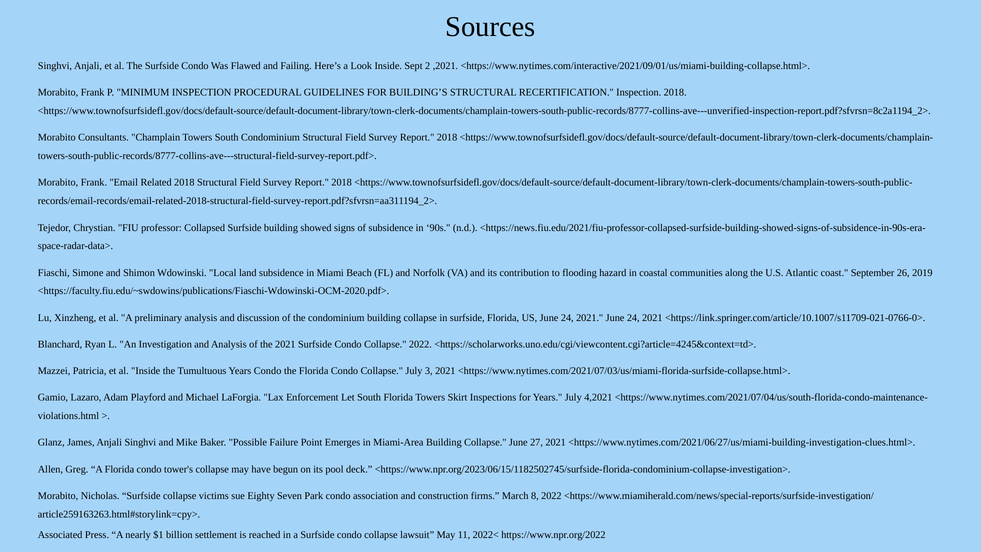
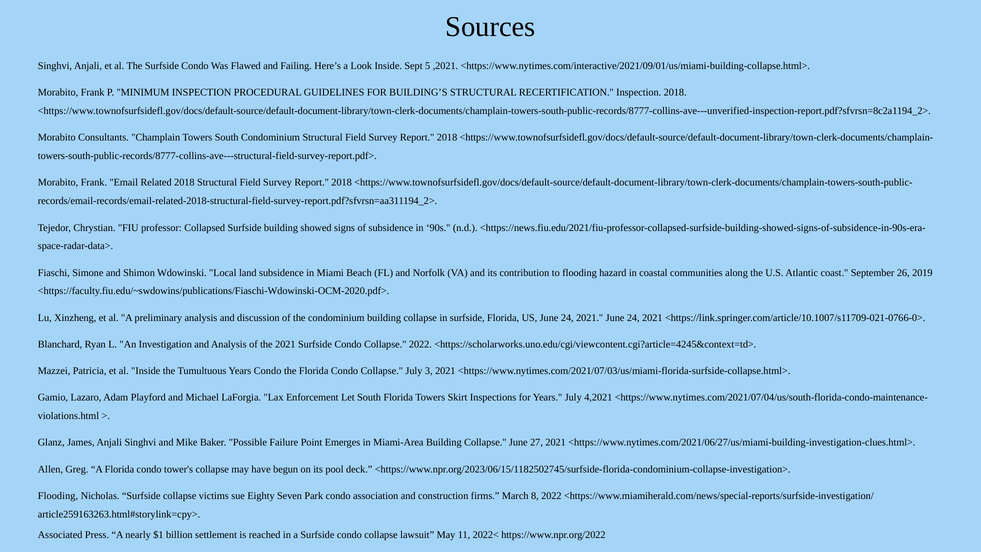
2: 2 -> 5
Morabito at (58, 496): Morabito -> Flooding
